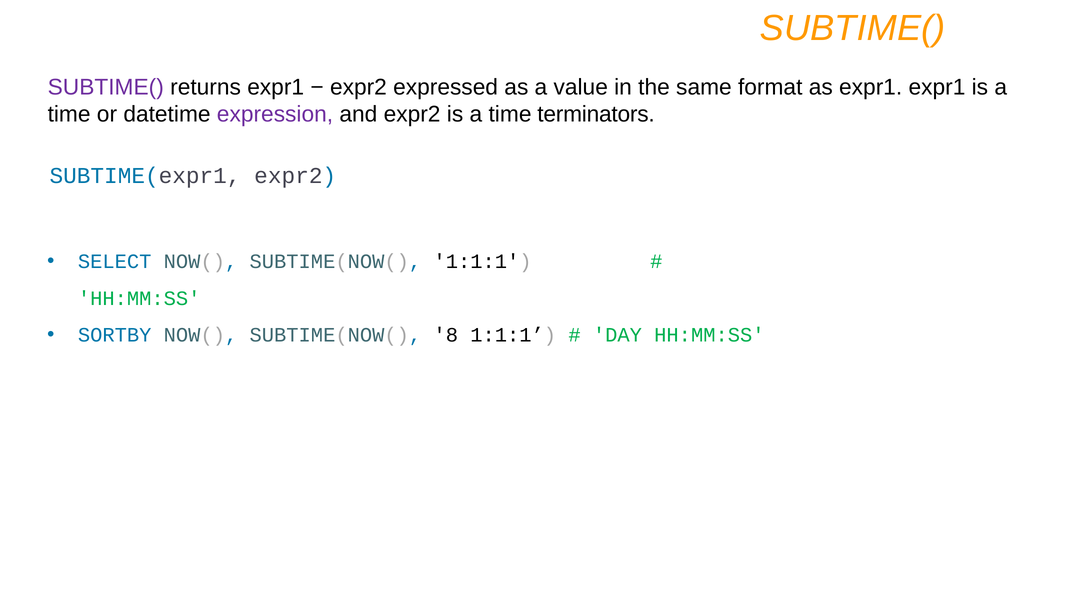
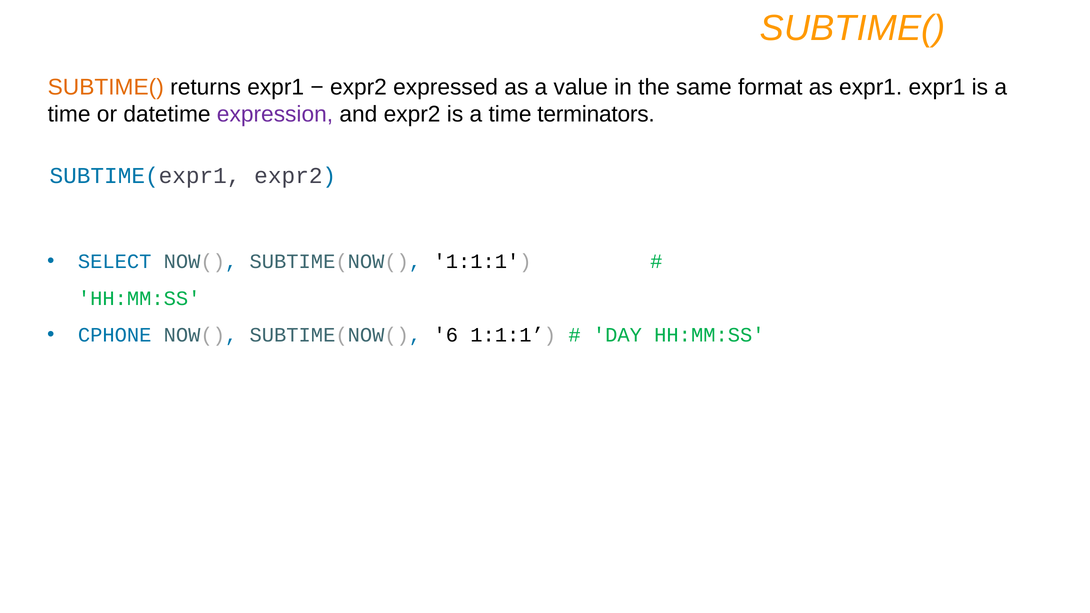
SUBTIME( at (106, 87) colour: purple -> orange
SORTBY: SORTBY -> CPHONE
8: 8 -> 6
